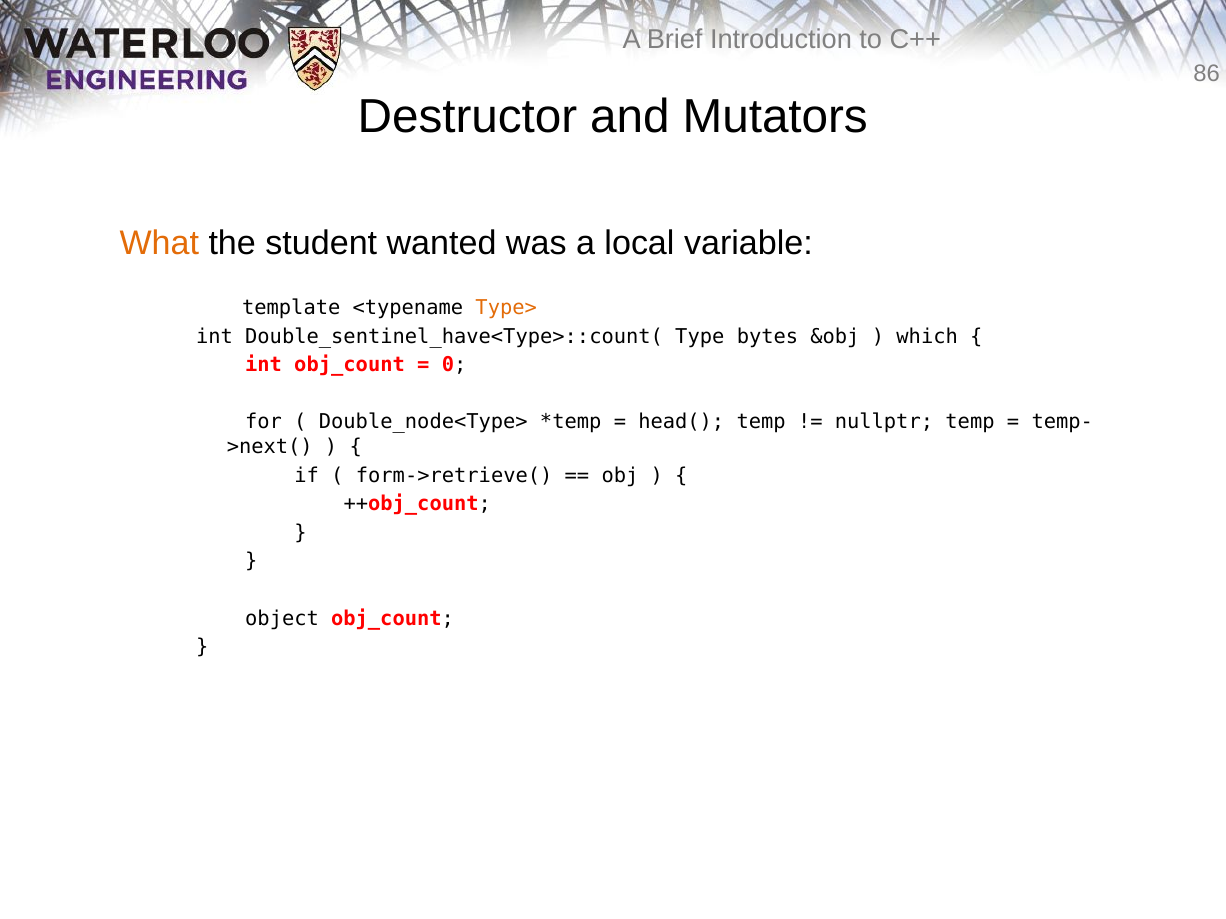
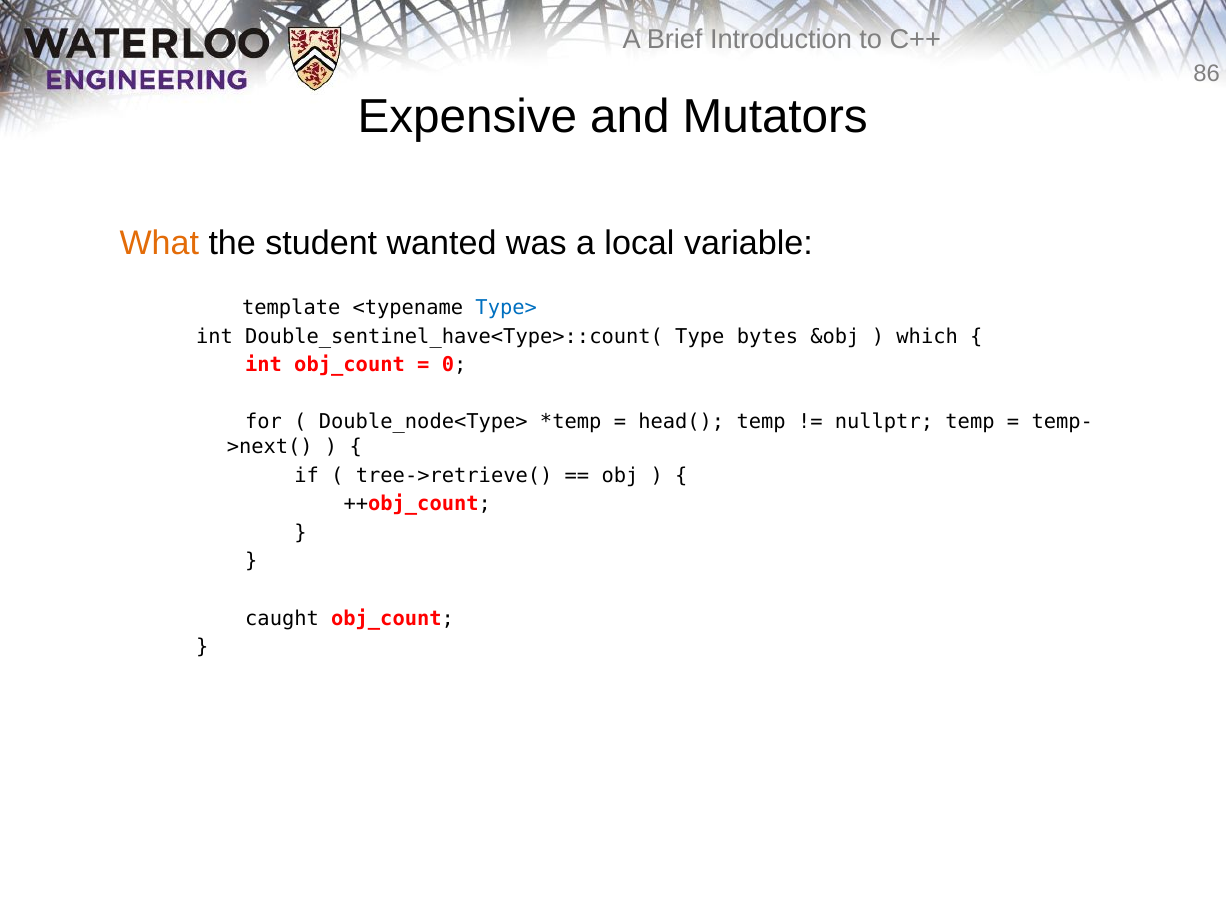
Destructor: Destructor -> Expensive
Type> colour: orange -> blue
form->retrieve(: form->retrieve( -> tree->retrieve(
object: object -> caught
